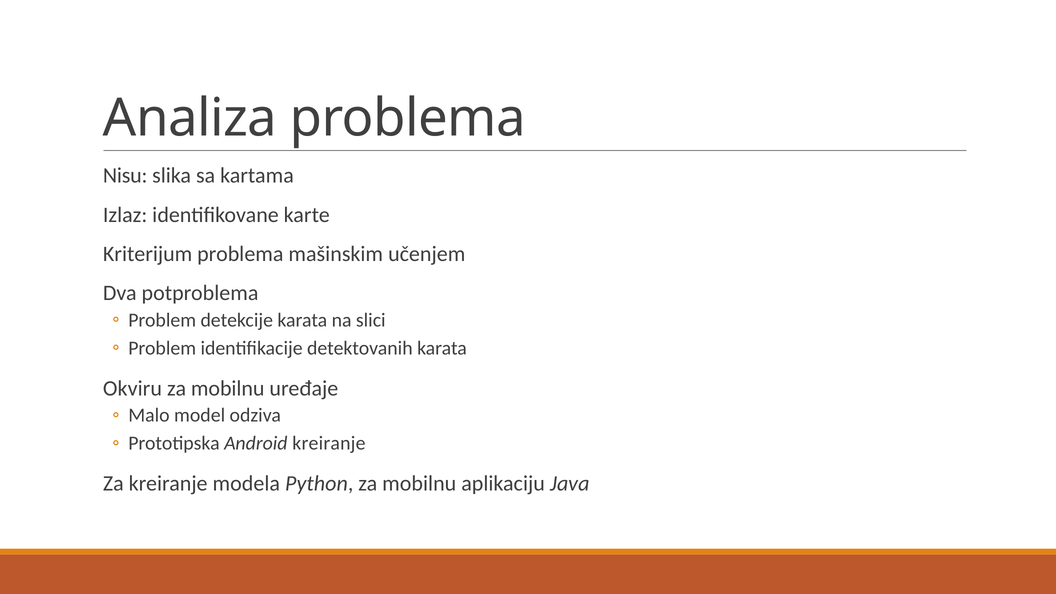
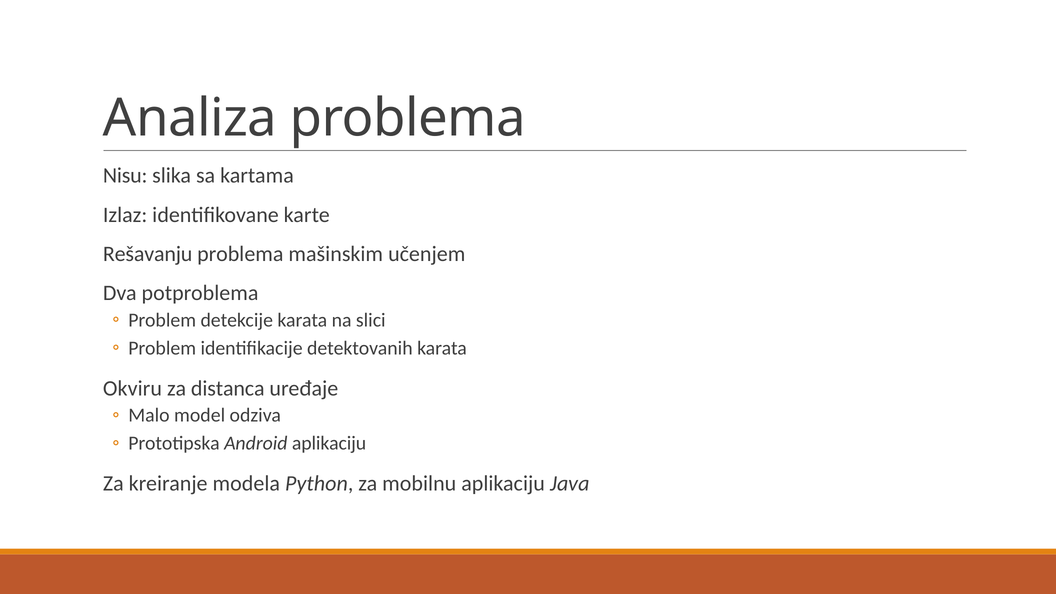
Kriterijum: Kriterijum -> Rešavanju
mobilnu at (228, 388): mobilnu -> distanca
Android kreiranje: kreiranje -> aplikaciju
